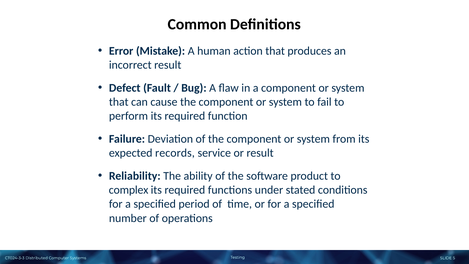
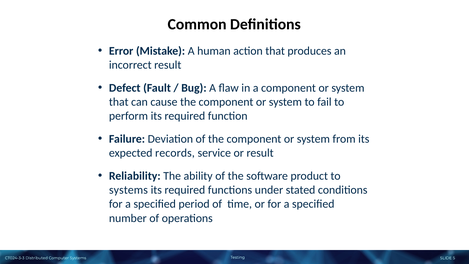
complex at (129, 190): complex -> systems
